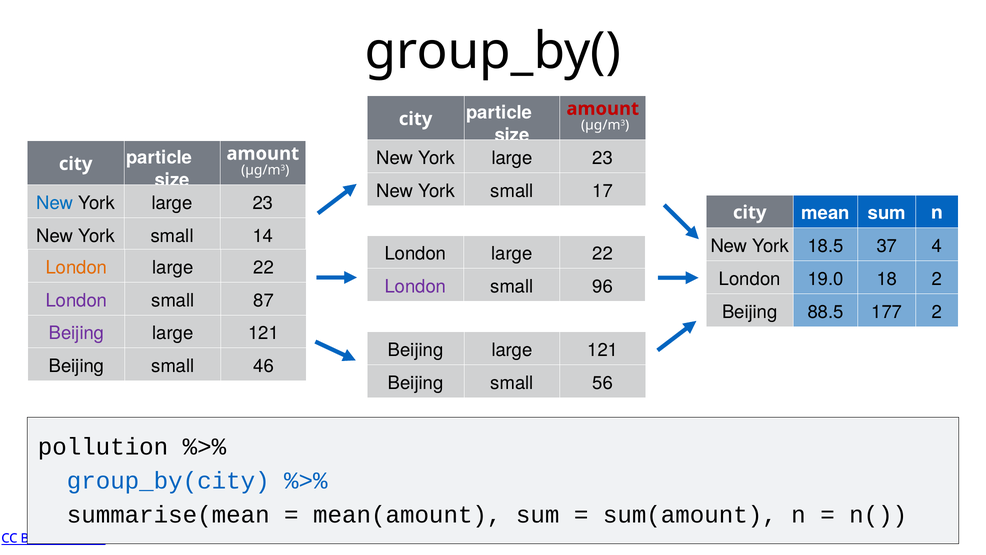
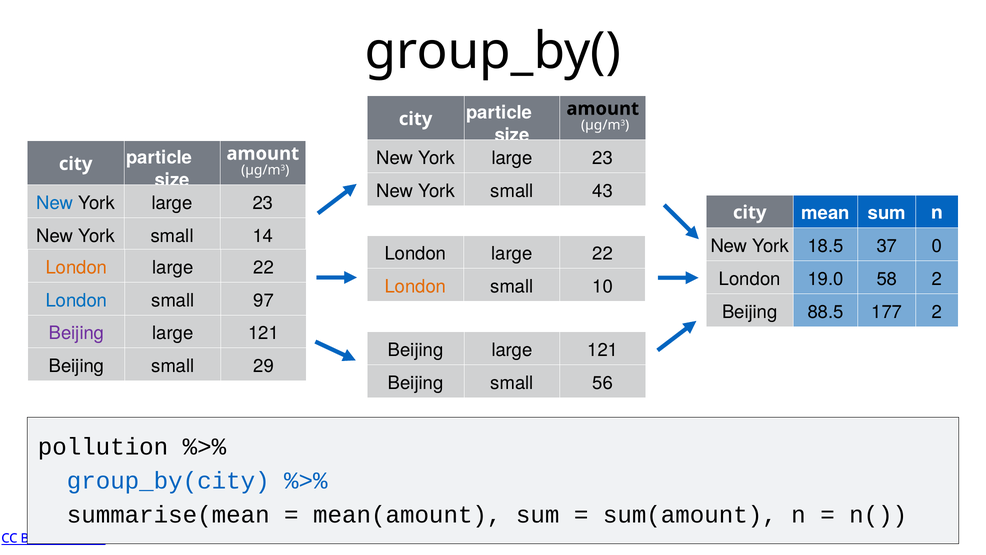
amount at (603, 109) colour: red -> black
17: 17 -> 43
4: 4 -> 0
18: 18 -> 58
London at (415, 286) colour: purple -> orange
96: 96 -> 10
London at (76, 300) colour: purple -> blue
87: 87 -> 97
46: 46 -> 29
